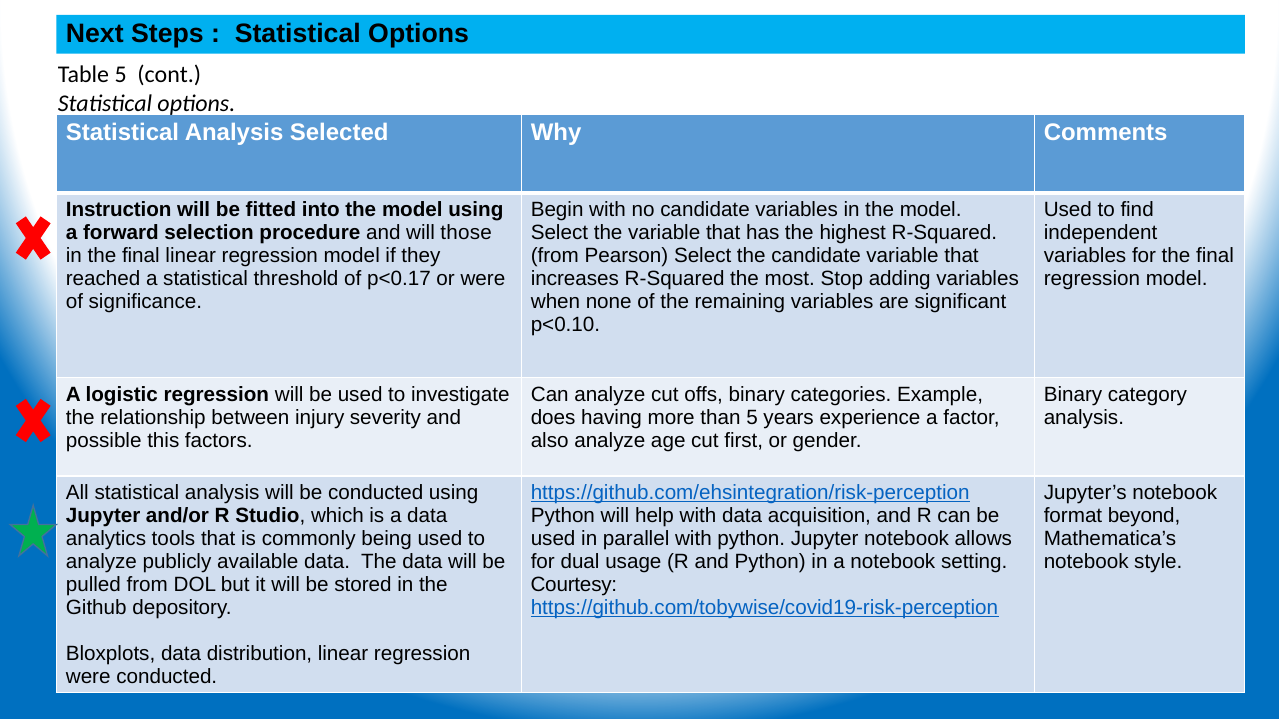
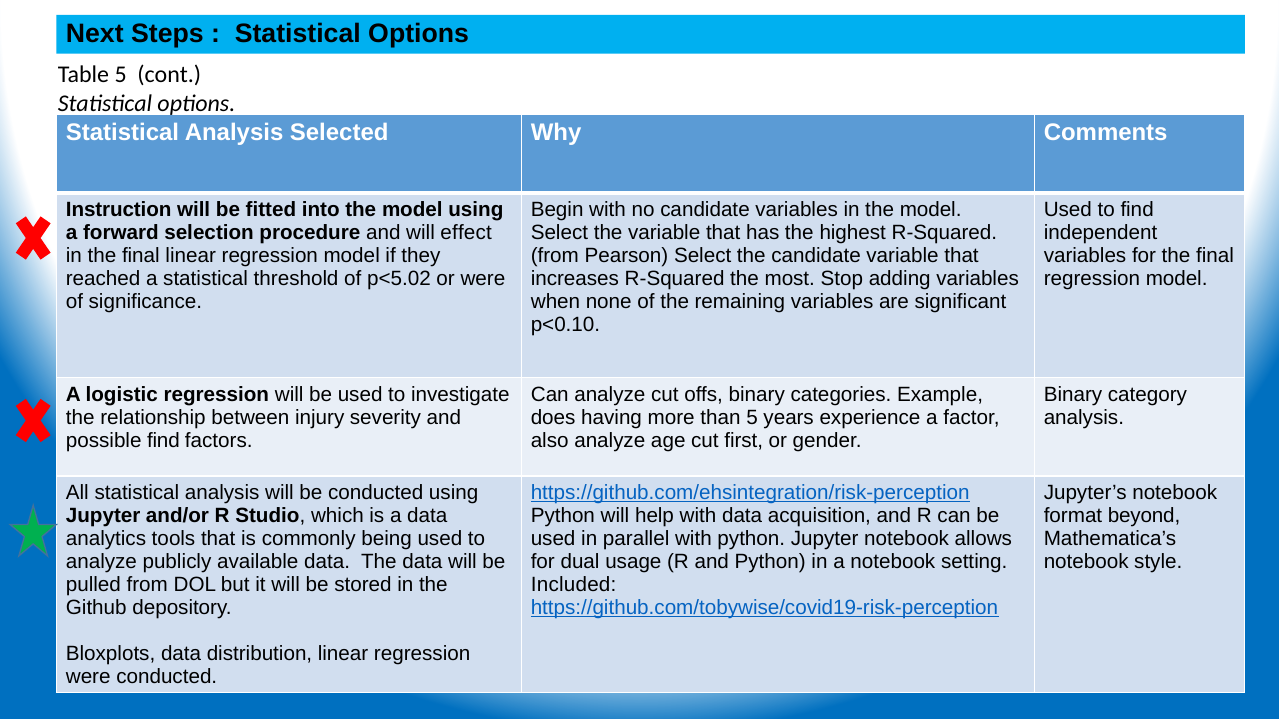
those: those -> effect
p<0.17: p<0.17 -> p<5.02
possible this: this -> find
Courtesy: Courtesy -> Included
